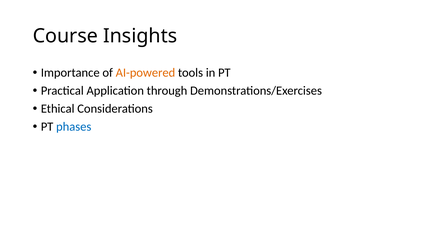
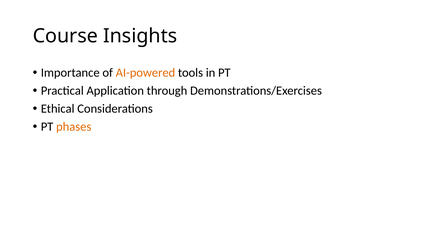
phases colour: blue -> orange
